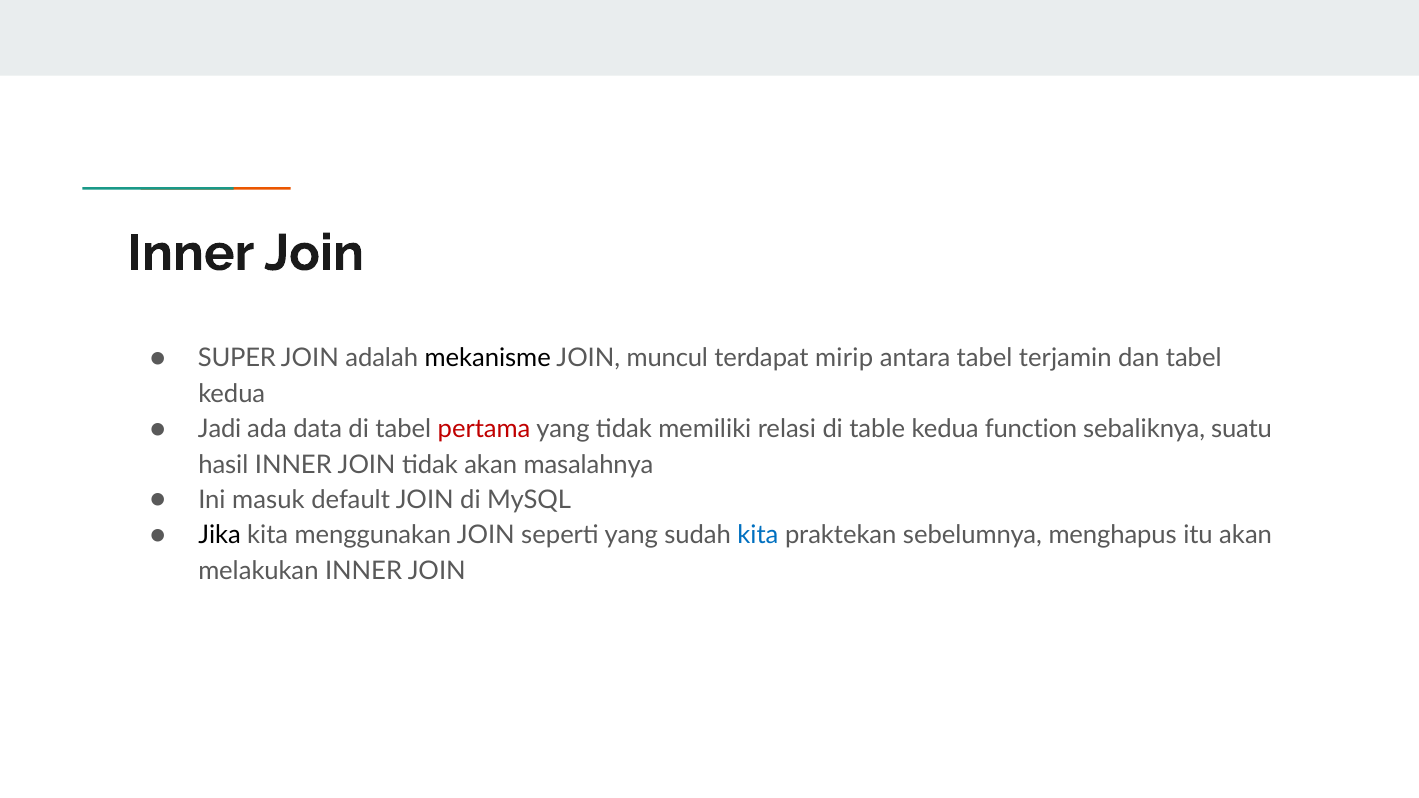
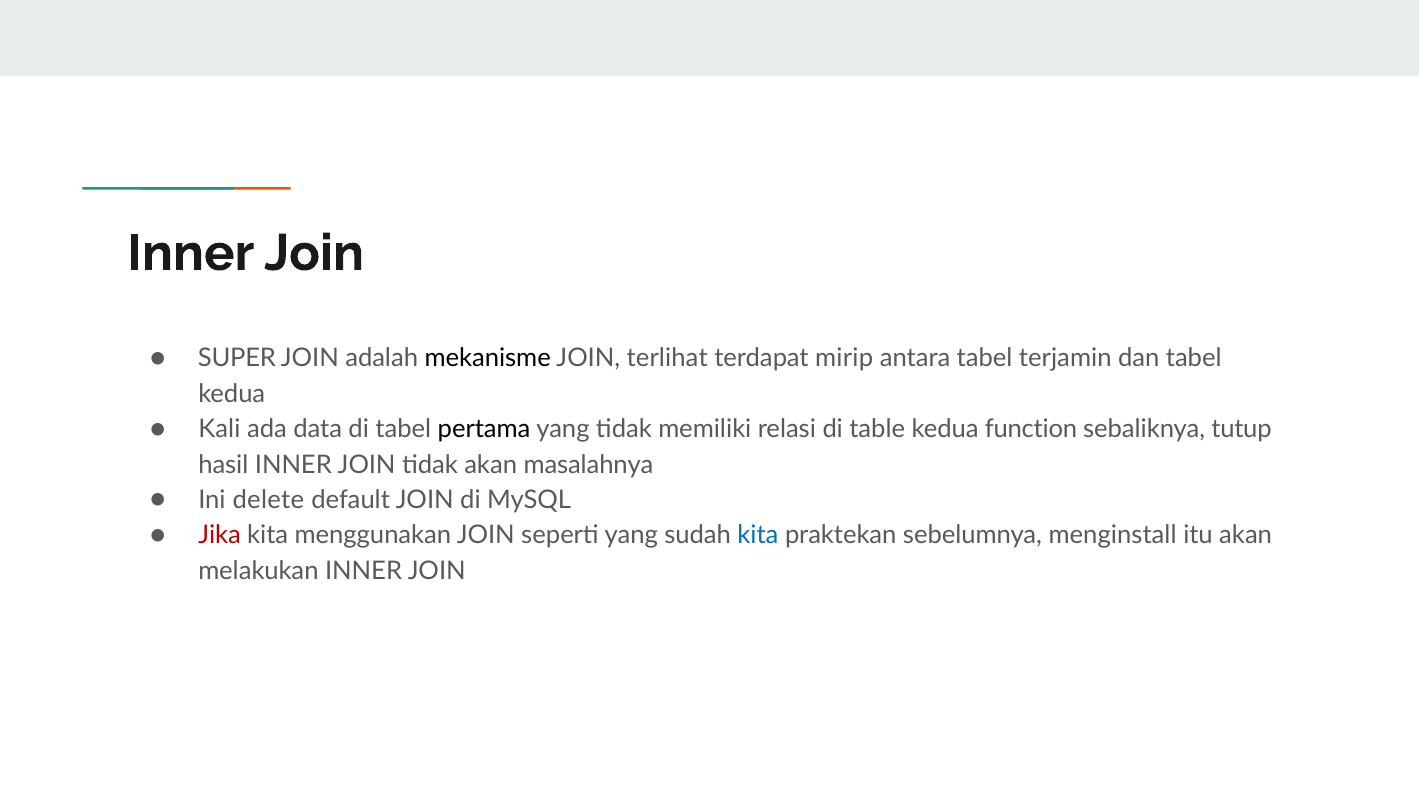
muncul: muncul -> terlihat
Jadi: Jadi -> Kali
pertama colour: red -> black
suatu: suatu -> tutup
masuk: masuk -> delete
Jika colour: black -> red
menghapus: menghapus -> menginstall
